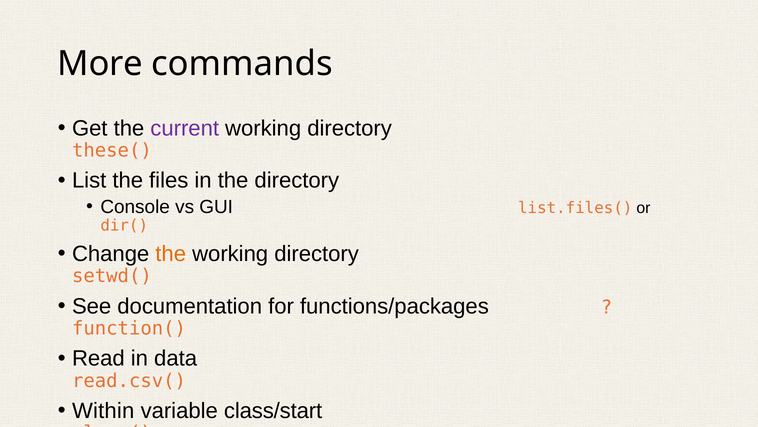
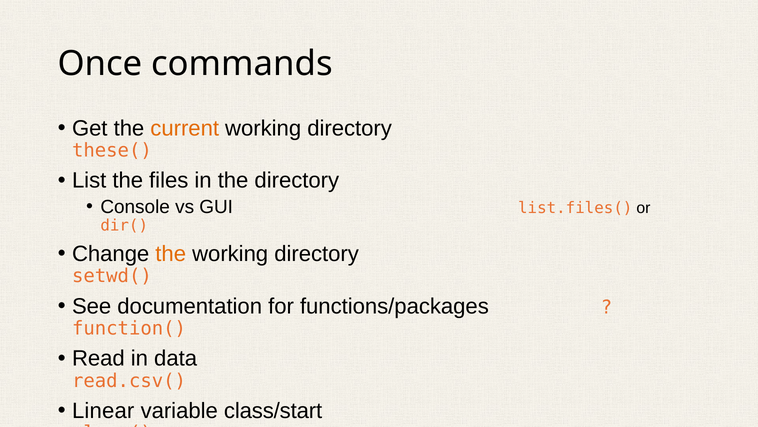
More: More -> Once
current colour: purple -> orange
Within: Within -> Linear
